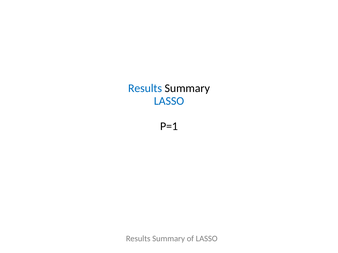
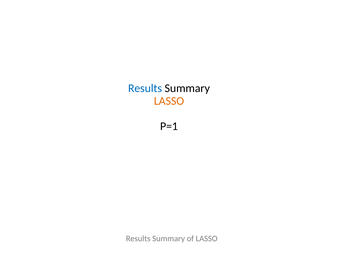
LASSO at (169, 101) colour: blue -> orange
